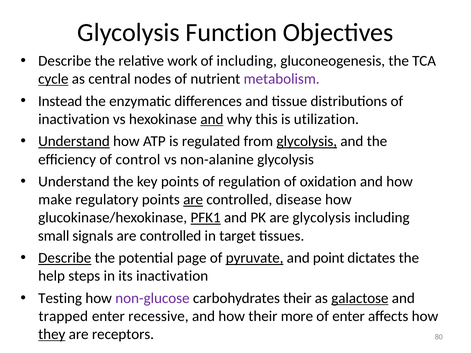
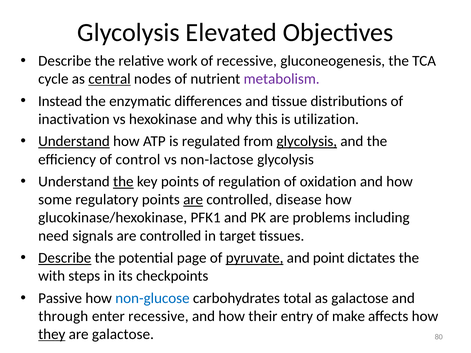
Function: Function -> Elevated
of including: including -> recessive
cycle underline: present -> none
central underline: none -> present
and at (212, 119) underline: present -> none
non-alanine: non-alanine -> non-lactose
the at (123, 182) underline: none -> present
make: make -> some
PFK1 underline: present -> none
are glycolysis: glycolysis -> problems
small: small -> need
help: help -> with
its inactivation: inactivation -> checkpoints
Testing: Testing -> Passive
non-glucose colour: purple -> blue
carbohydrates their: their -> total
galactose at (360, 298) underline: present -> none
trapped: trapped -> through
more: more -> entry
of enter: enter -> make
are receptors: receptors -> galactose
